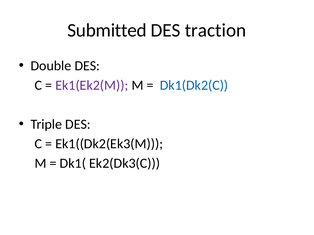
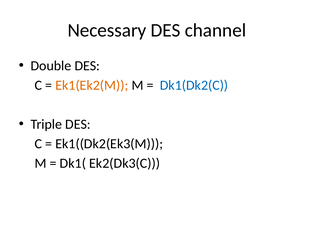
Submitted: Submitted -> Necessary
traction: traction -> channel
Ek1(Ek2(M colour: purple -> orange
